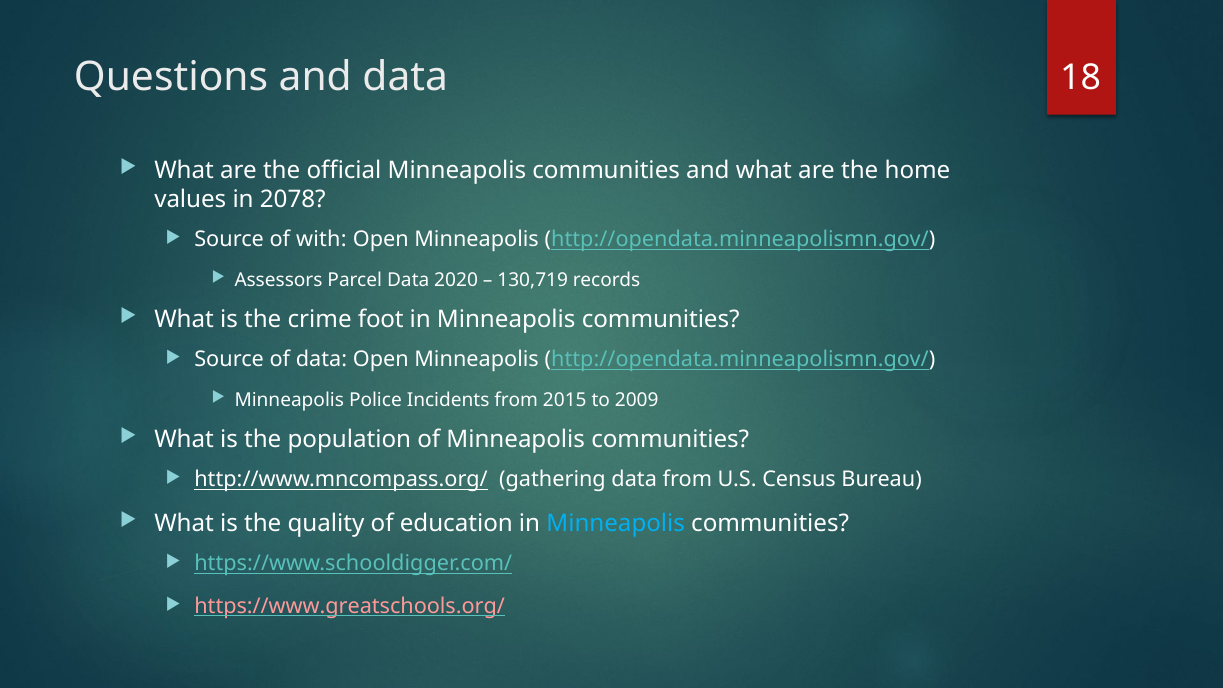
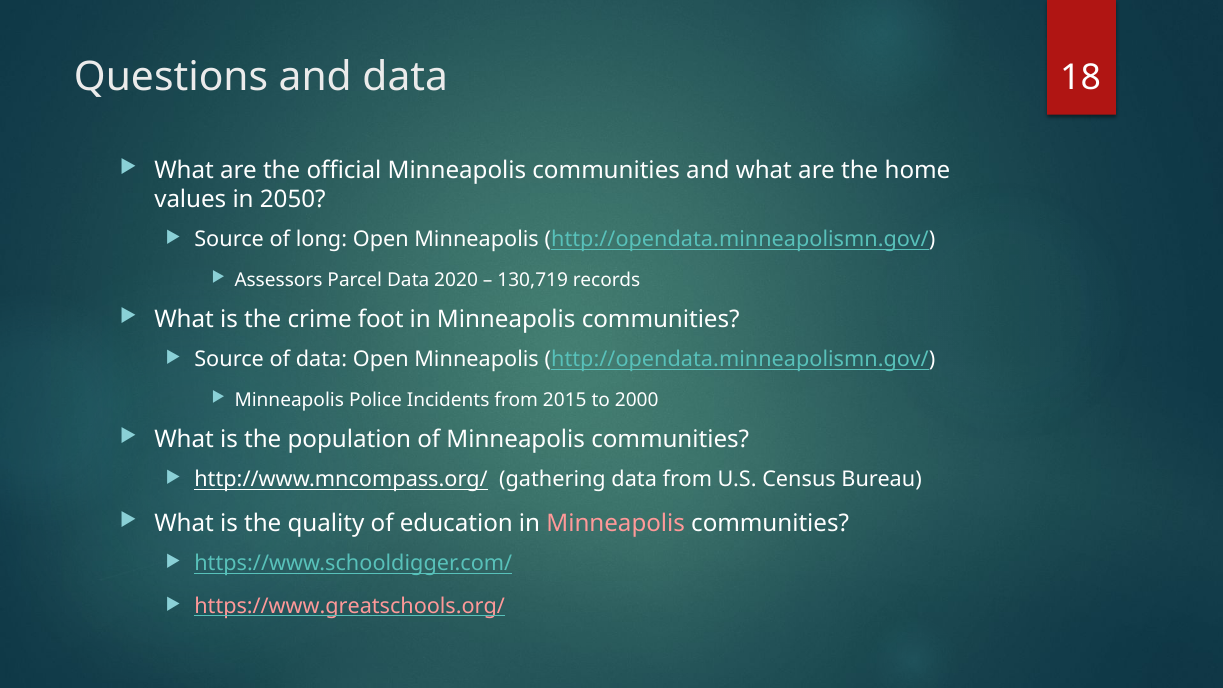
2078: 2078 -> 2050
with: with -> long
2009: 2009 -> 2000
Minneapolis at (616, 523) colour: light blue -> pink
